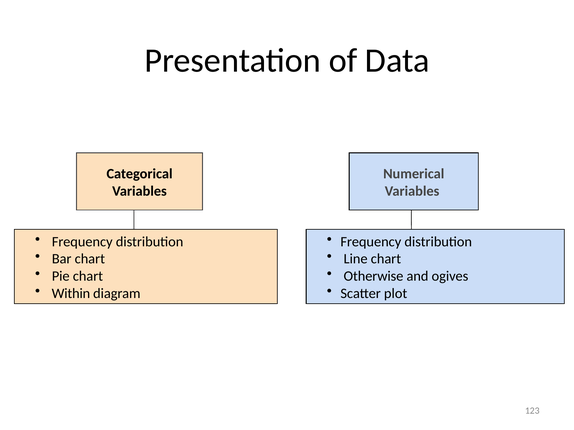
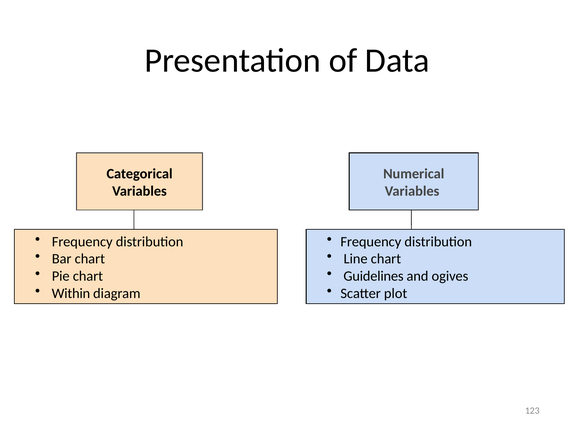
Otherwise: Otherwise -> Guidelines
